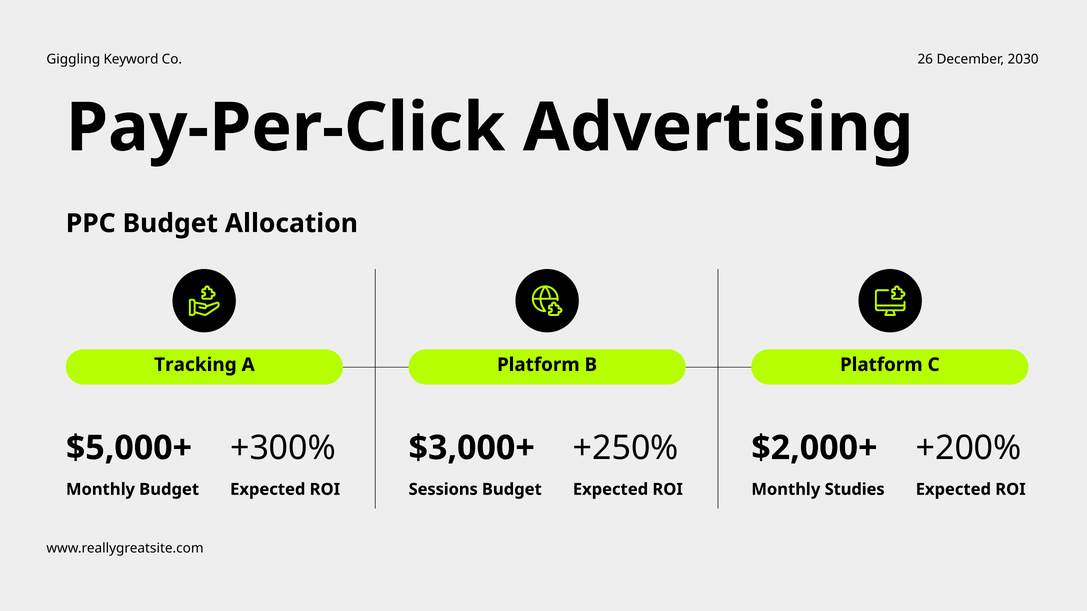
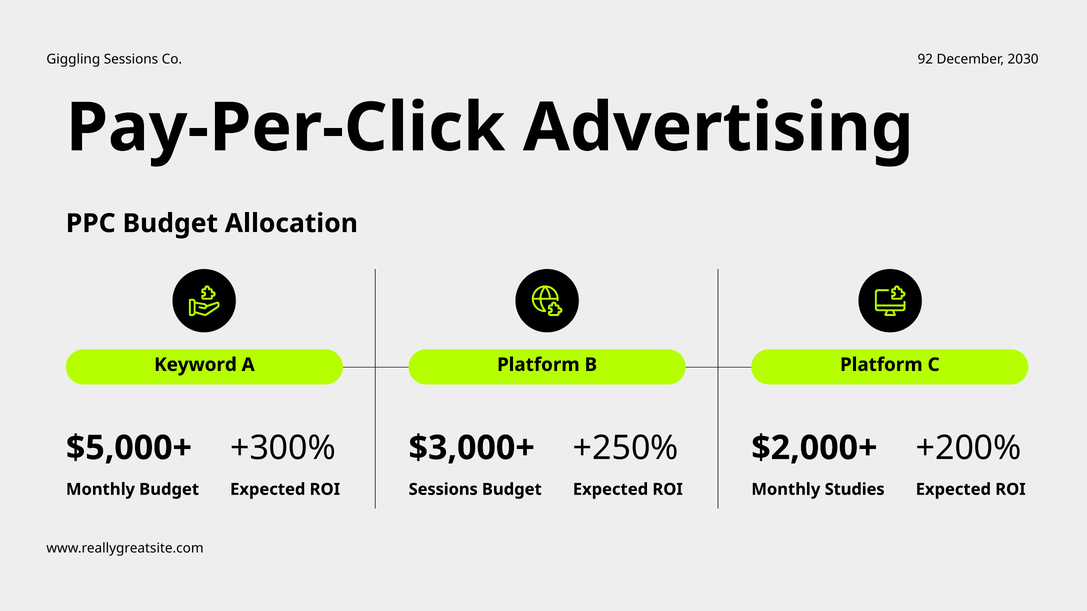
Giggling Keyword: Keyword -> Sessions
26: 26 -> 92
Tracking: Tracking -> Keyword
